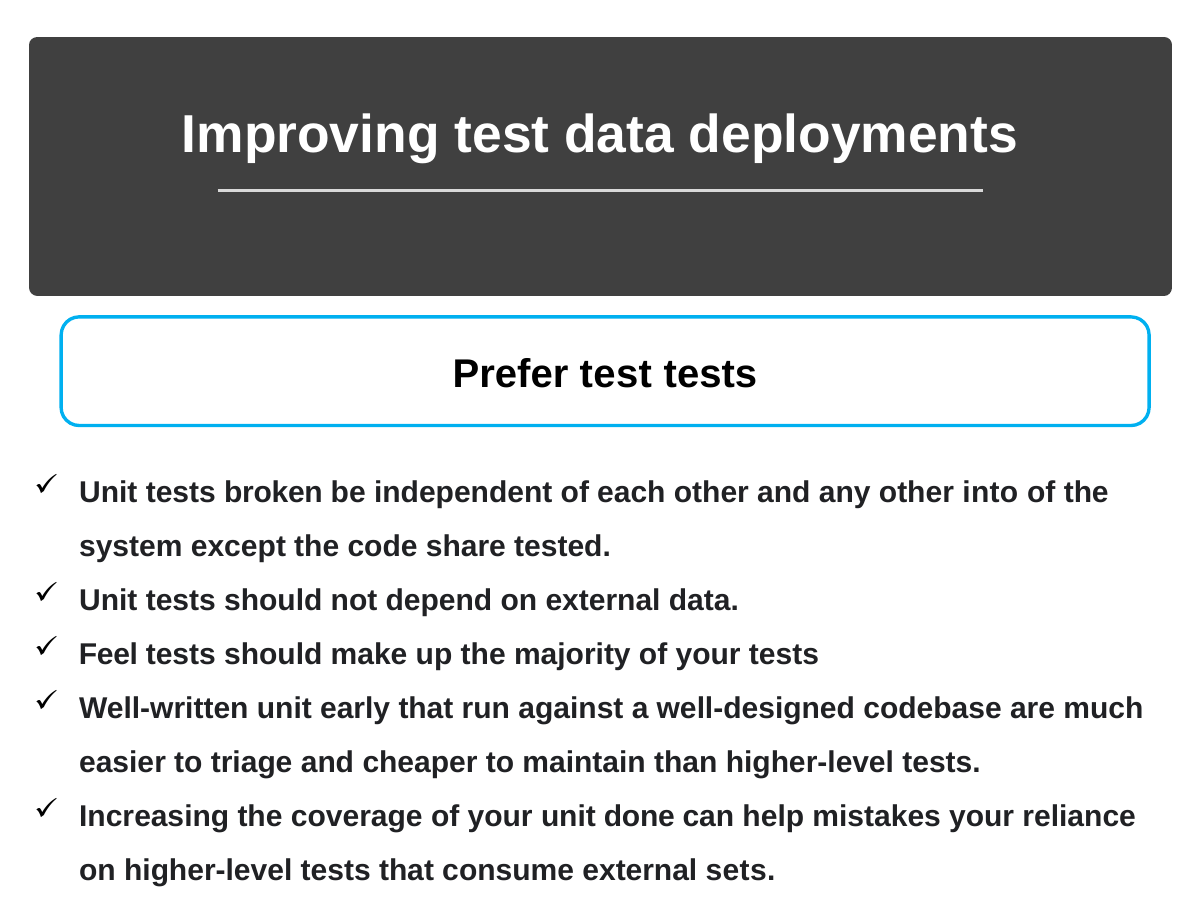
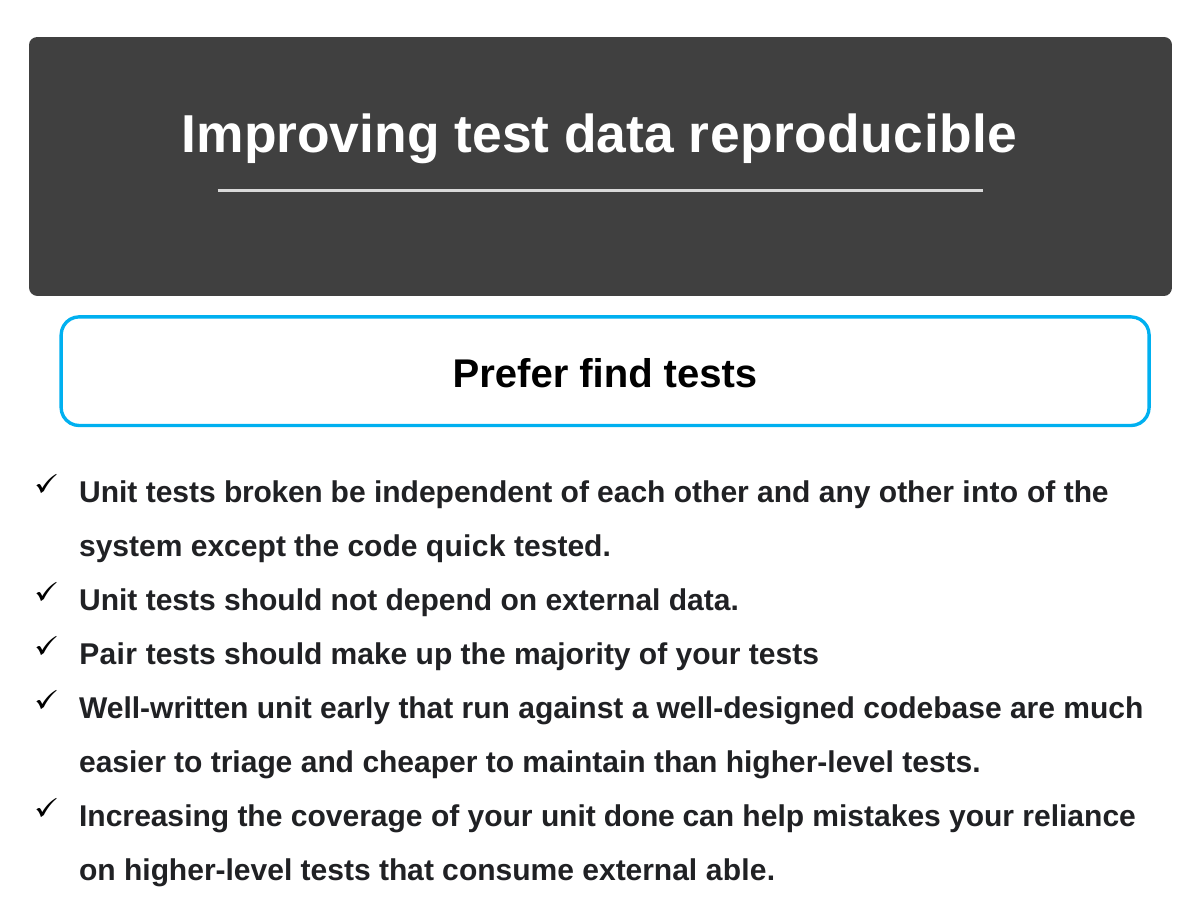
deployments: deployments -> reproducible
Prefer test: test -> find
share: share -> quick
Feel: Feel -> Pair
sets: sets -> able
